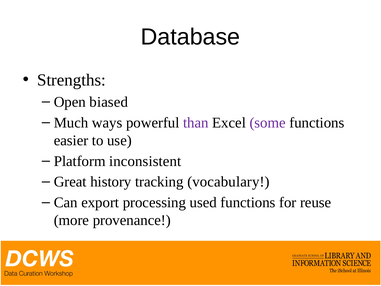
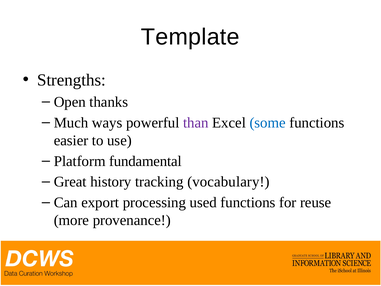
Database: Database -> Template
biased: biased -> thanks
some colour: purple -> blue
inconsistent: inconsistent -> fundamental
